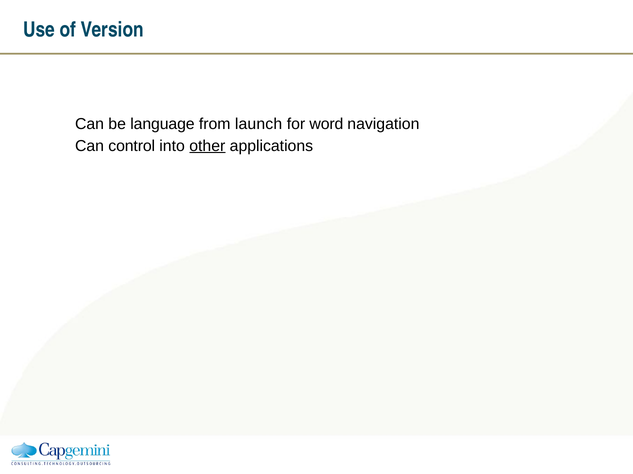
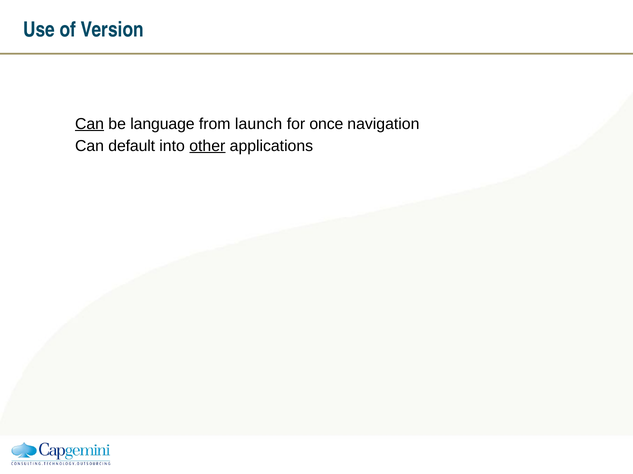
Can at (90, 124) underline: none -> present
word: word -> once
control: control -> default
